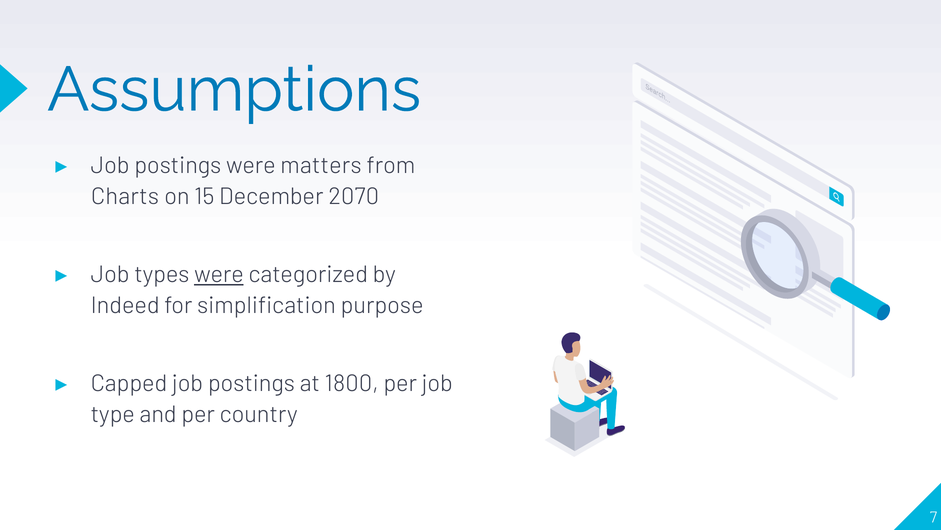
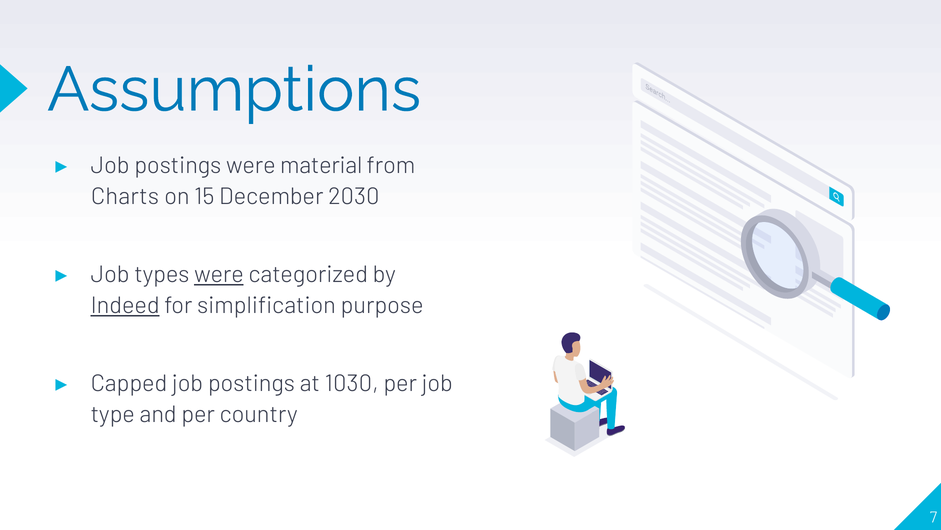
matters: matters -> material
2070: 2070 -> 2030
Indeed underline: none -> present
1800: 1800 -> 1030
